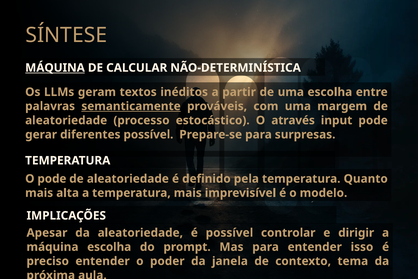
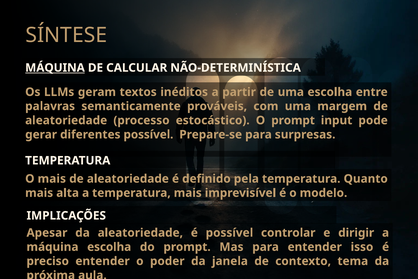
semanticamente underline: present -> none
O através: através -> prompt
O pode: pode -> mais
